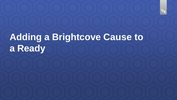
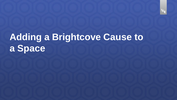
Ready: Ready -> Space
